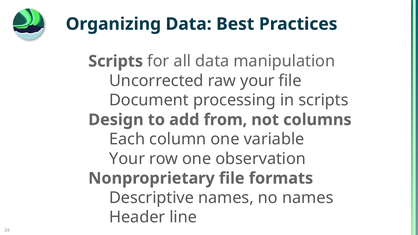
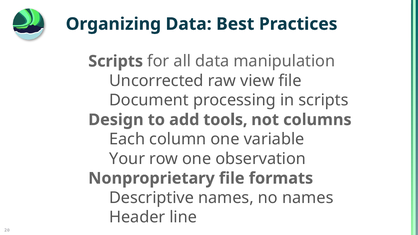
raw your: your -> view
from: from -> tools
